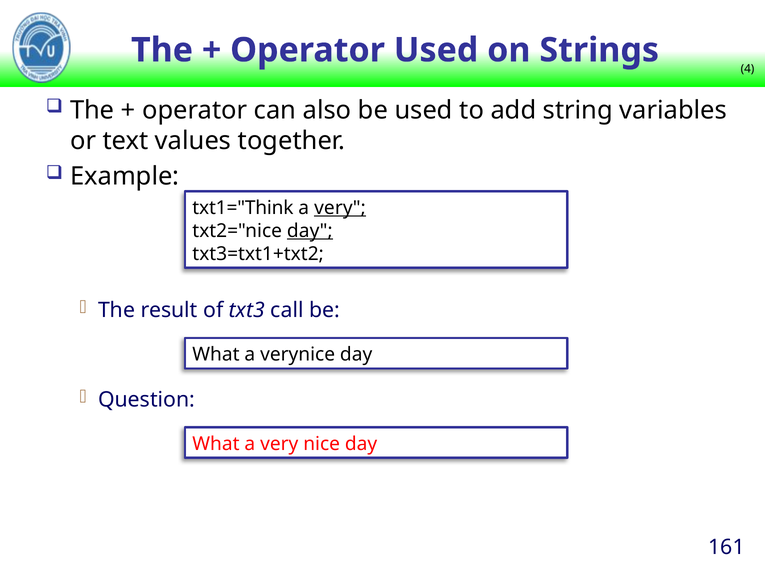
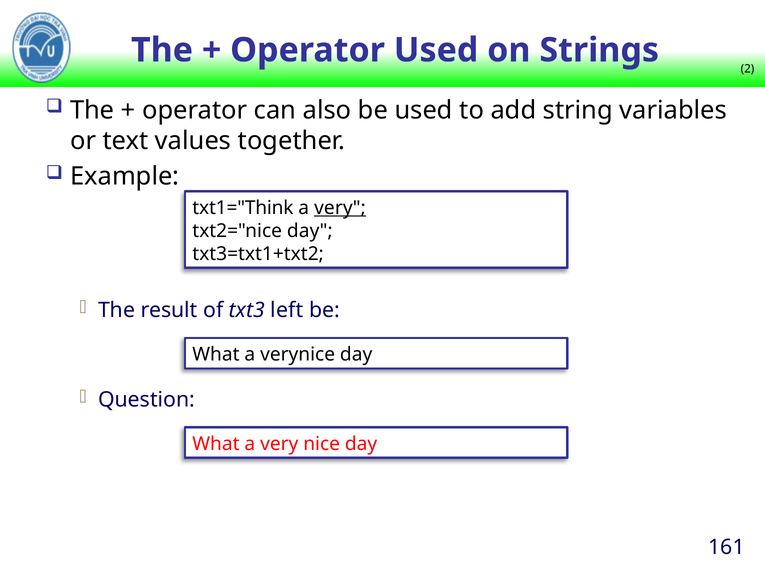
4: 4 -> 2
day at (310, 231) underline: present -> none
call: call -> left
